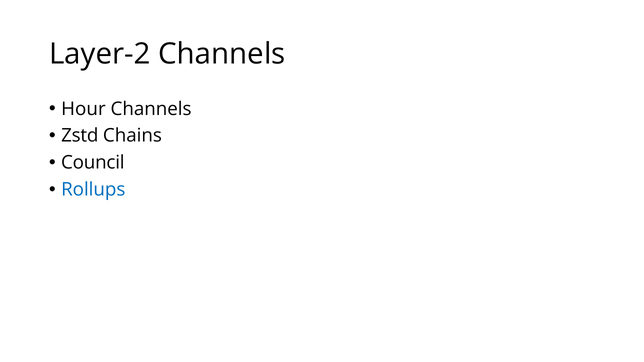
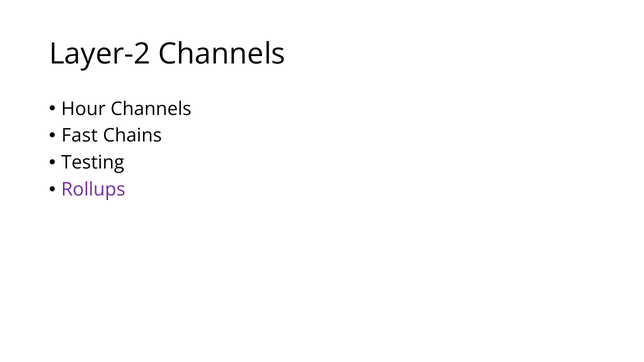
Zstd: Zstd -> Fast
Council: Council -> Testing
Rollups colour: blue -> purple
